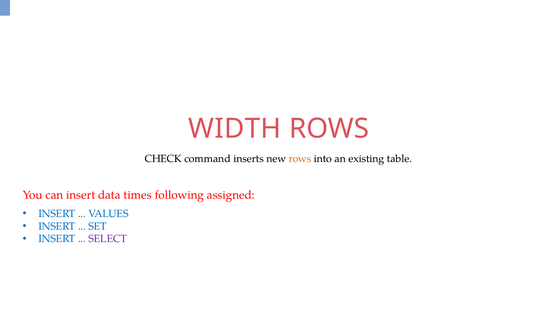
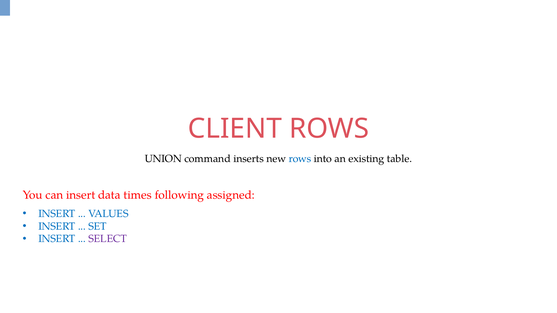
WIDTH: WIDTH -> CLIENT
CHECK: CHECK -> UNION
rows at (300, 159) colour: orange -> blue
